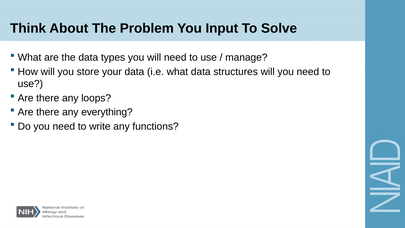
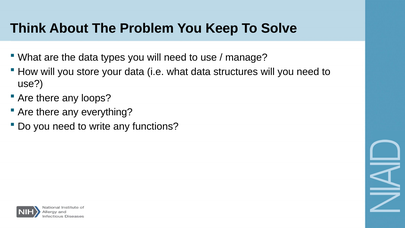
Input: Input -> Keep
